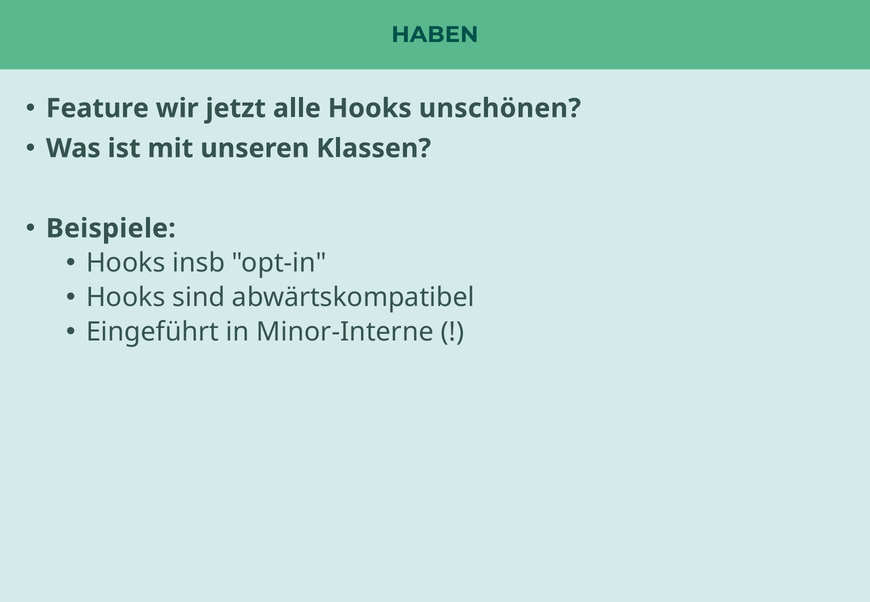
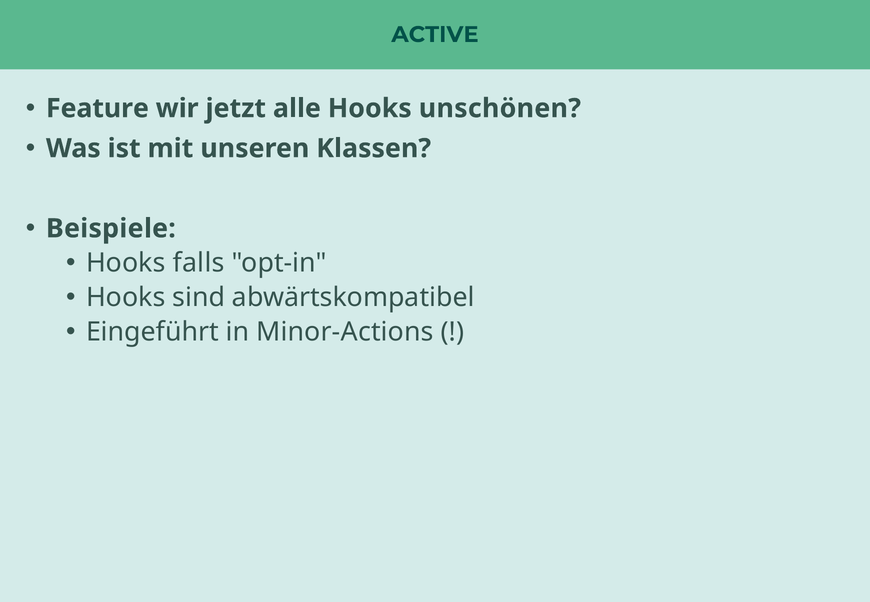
HABEN: HABEN -> ACTIVE
insb: insb -> falls
Minor-Interne: Minor-Interne -> Minor-Actions
